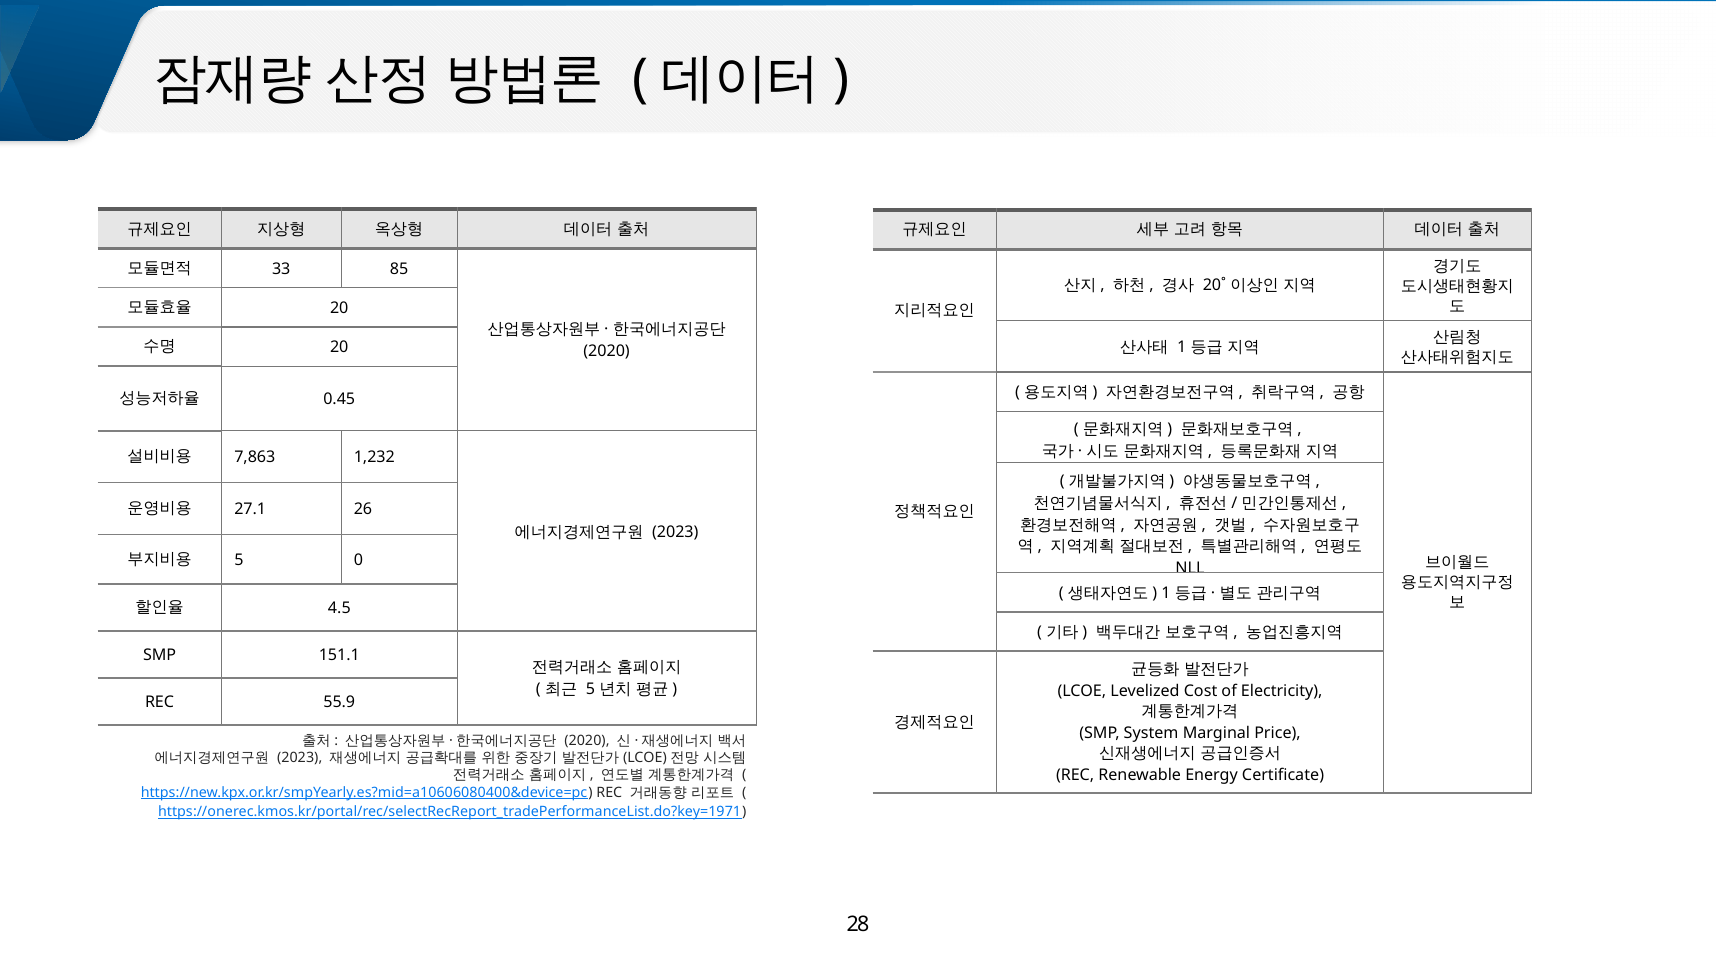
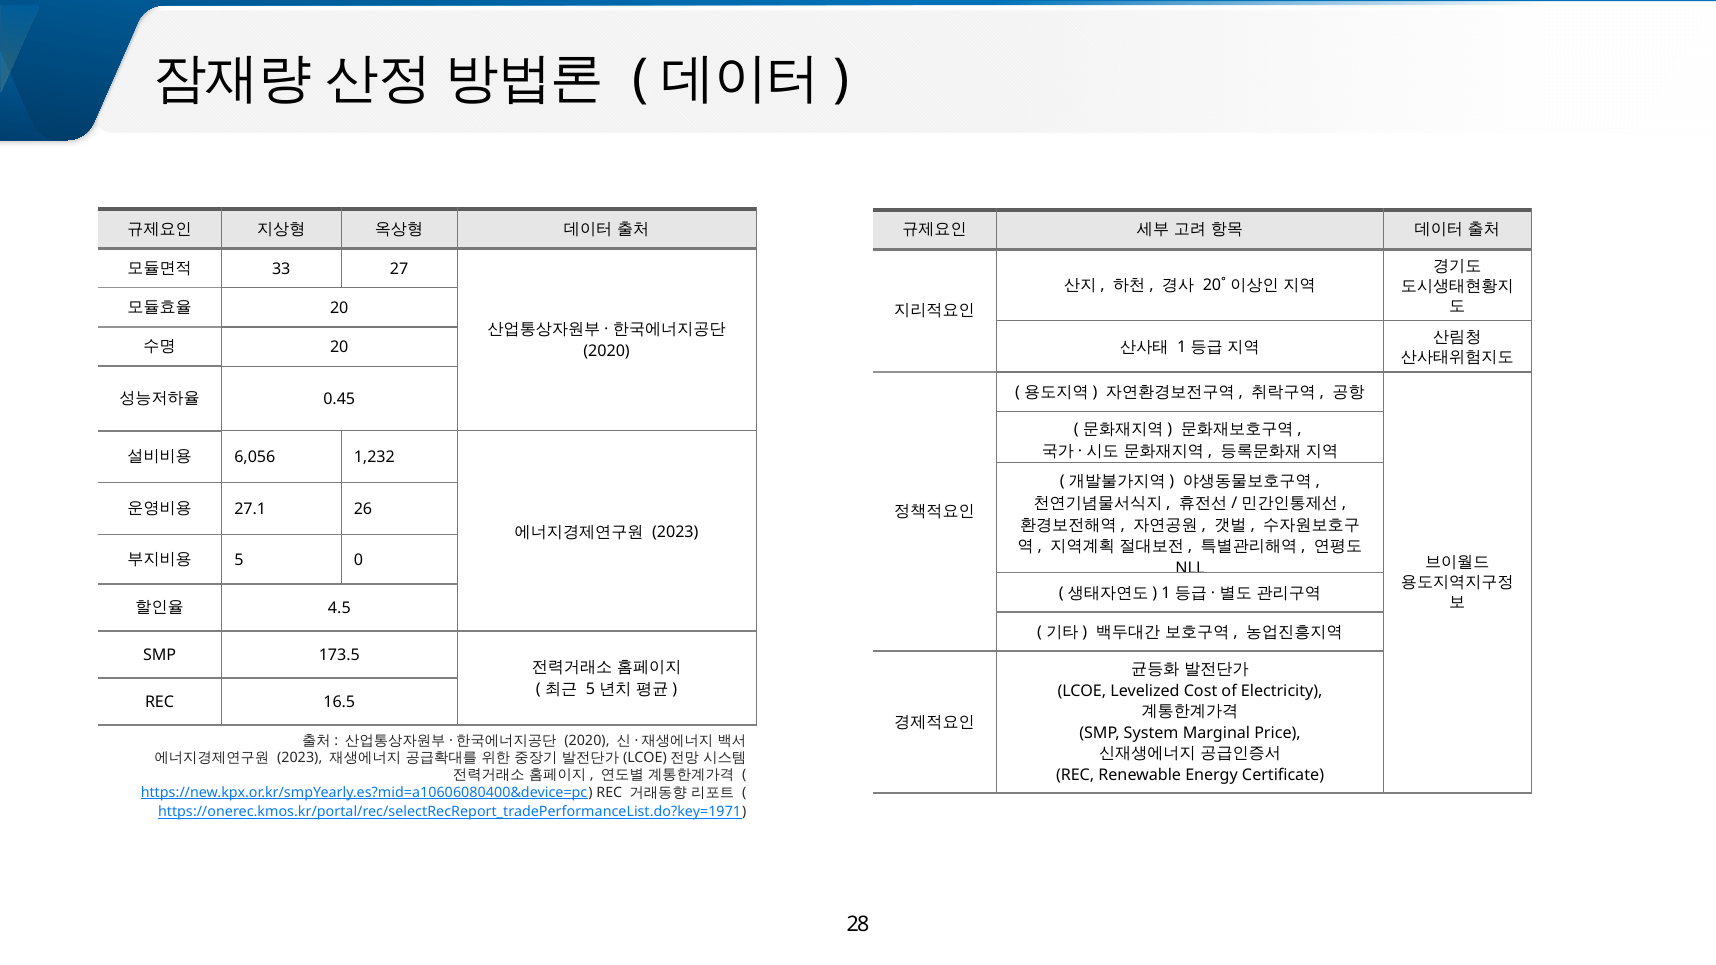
85: 85 -> 27
7,863: 7,863 -> 6,056
151.1: 151.1 -> 173.5
55.9: 55.9 -> 16.5
